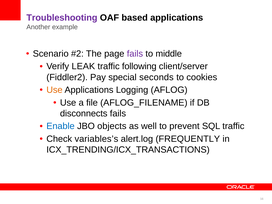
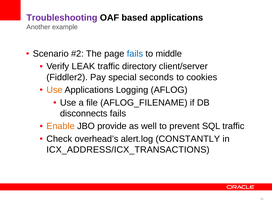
fails at (135, 54) colour: purple -> blue
following: following -> directory
Enable colour: blue -> orange
objects: objects -> provide
variables’s: variables’s -> overhead’s
FREQUENTLY: FREQUENTLY -> CONSTANTLY
ICX_TRENDING/ICX_TRANSACTIONS: ICX_TRENDING/ICX_TRANSACTIONS -> ICX_ADDRESS/ICX_TRANSACTIONS
